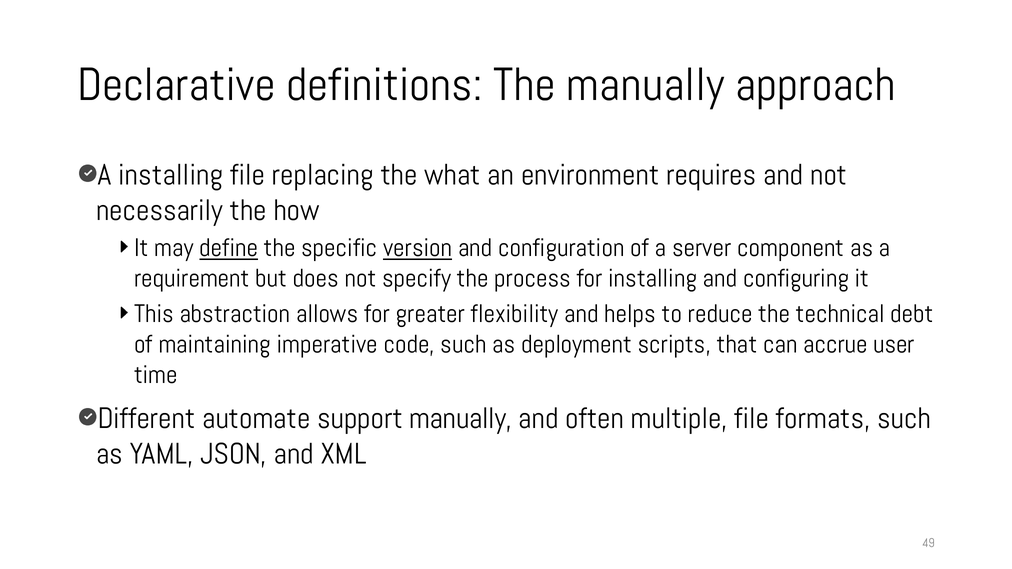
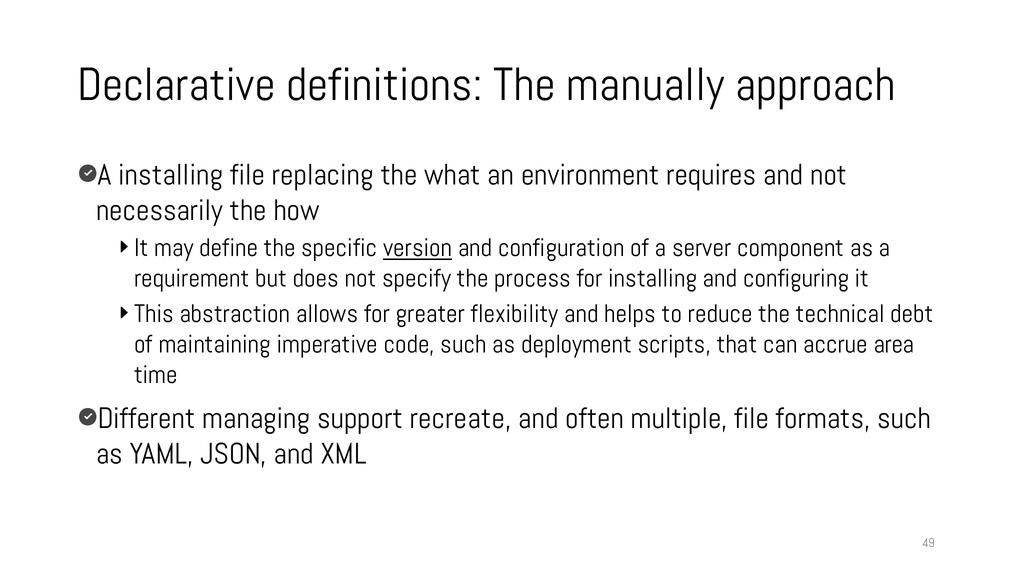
define underline: present -> none
user: user -> area
automate: automate -> managing
support manually: manually -> recreate
